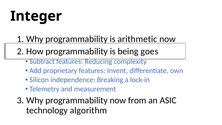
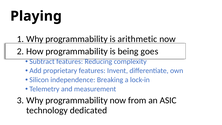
Integer: Integer -> Playing
algorithm: algorithm -> dedicated
